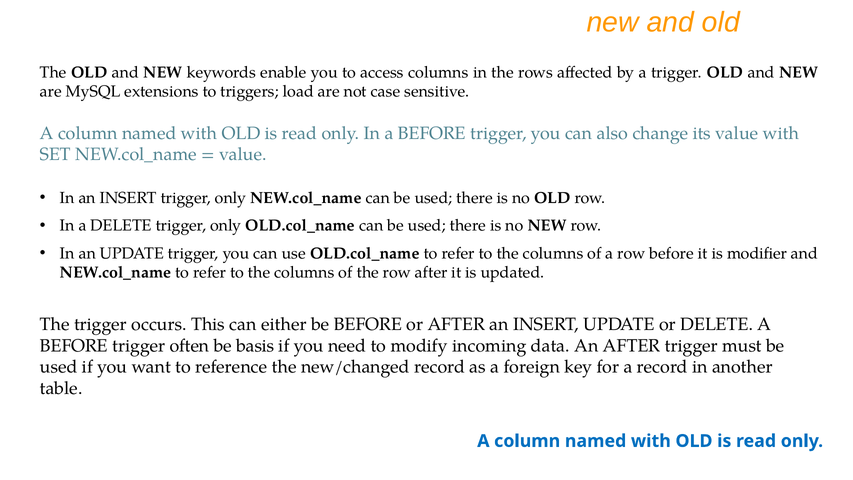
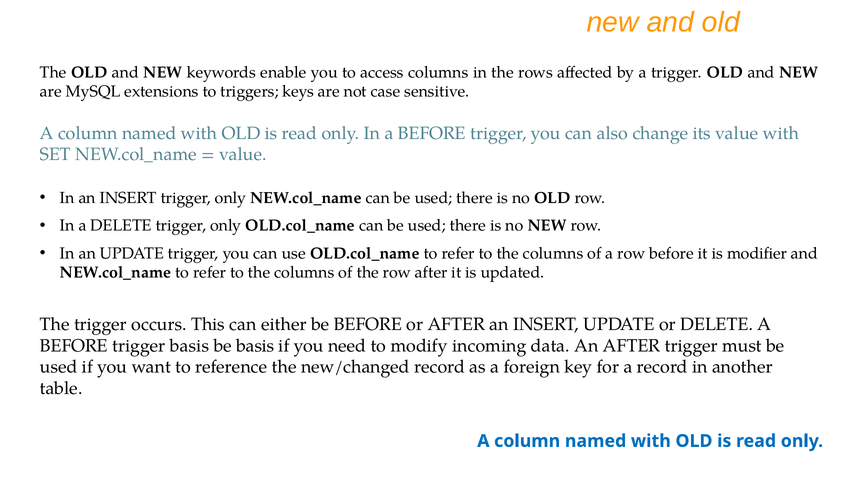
load: load -> keys
trigger often: often -> basis
